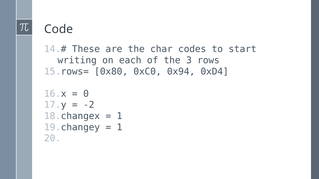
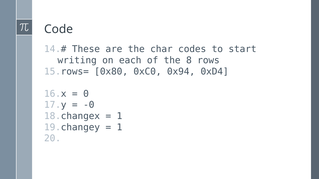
3: 3 -> 8
-2: -2 -> -0
